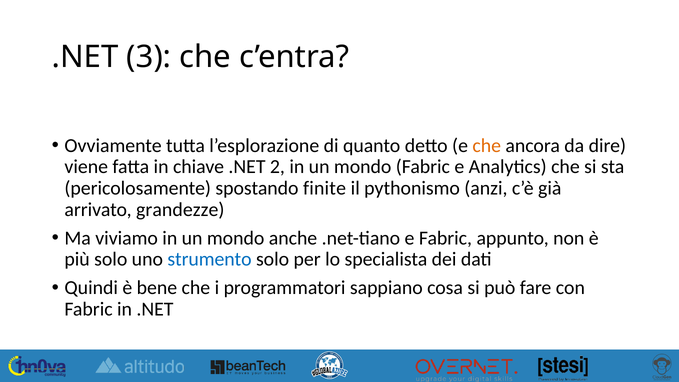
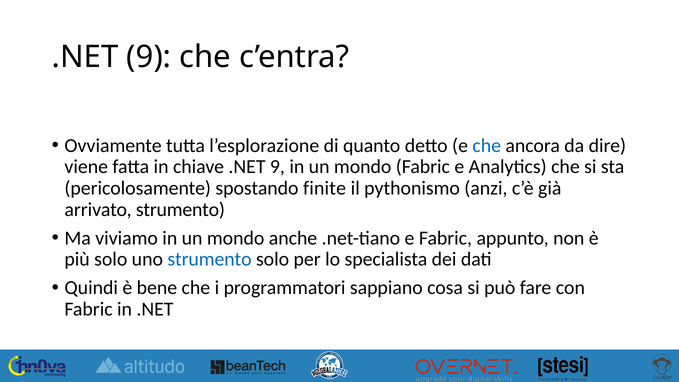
3 at (149, 57): 3 -> 9
che at (487, 146) colour: orange -> blue
chiave .NET 2: 2 -> 9
arrivato grandezze: grandezze -> strumento
